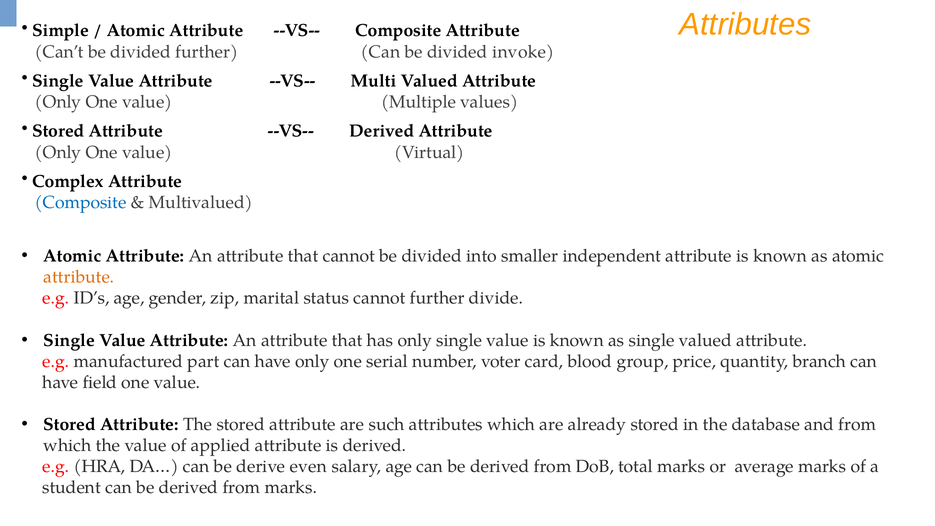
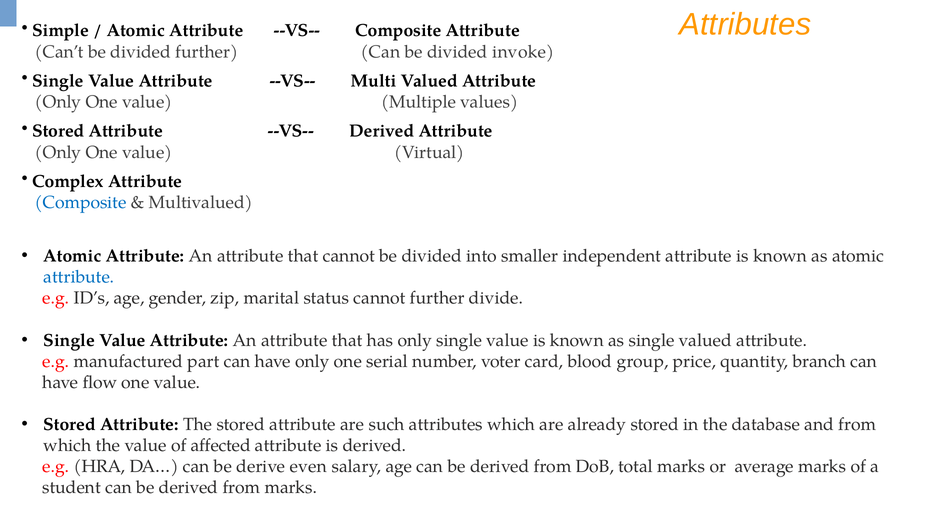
attribute at (79, 277) colour: orange -> blue
field: field -> flow
applied: applied -> affected
